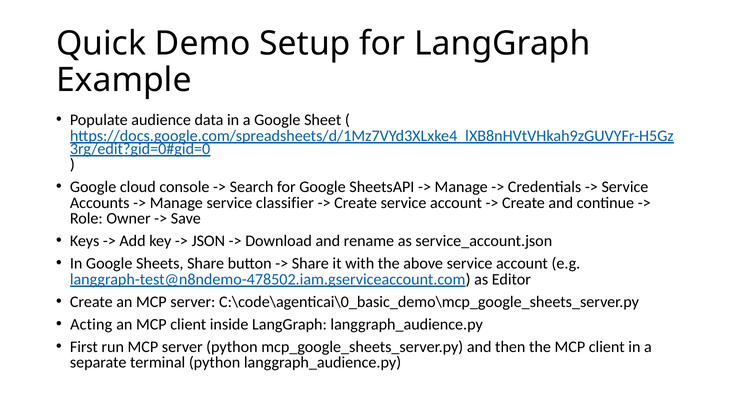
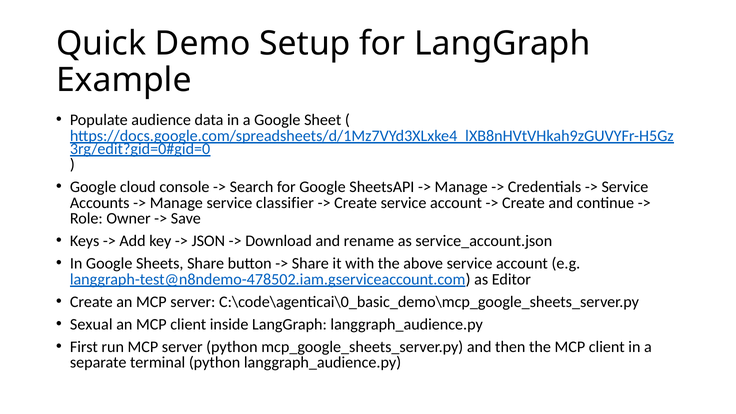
Acting: Acting -> Sexual
